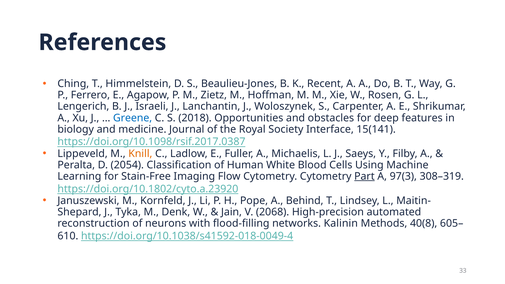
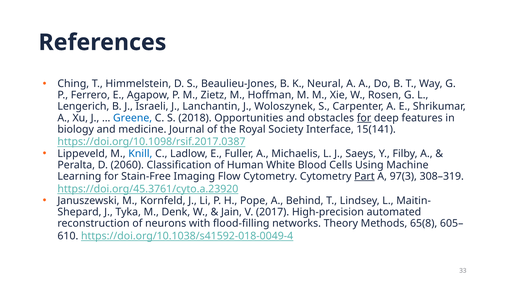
Recent: Recent -> Neural
for at (364, 118) underline: none -> present
Knill colour: orange -> blue
2054: 2054 -> 2060
https://doi.org/10.1802/cyto.a.23920: https://doi.org/10.1802/cyto.a.23920 -> https://doi.org/45.3761/cyto.a.23920
2068: 2068 -> 2017
Kalinin: Kalinin -> Theory
40(8: 40(8 -> 65(8
